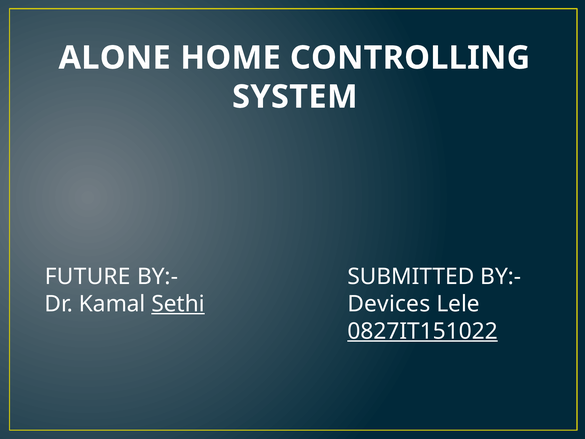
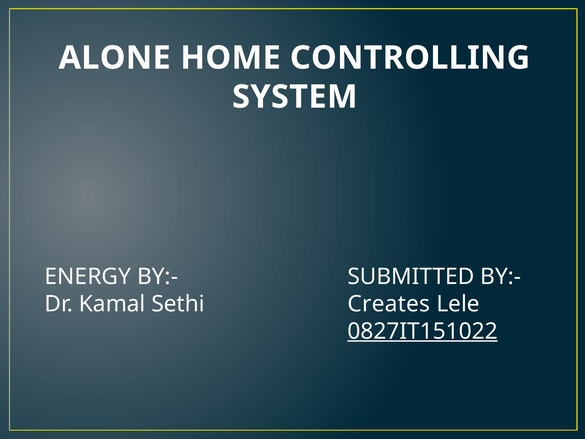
FUTURE: FUTURE -> ENERGY
Sethi underline: present -> none
Devices: Devices -> Creates
